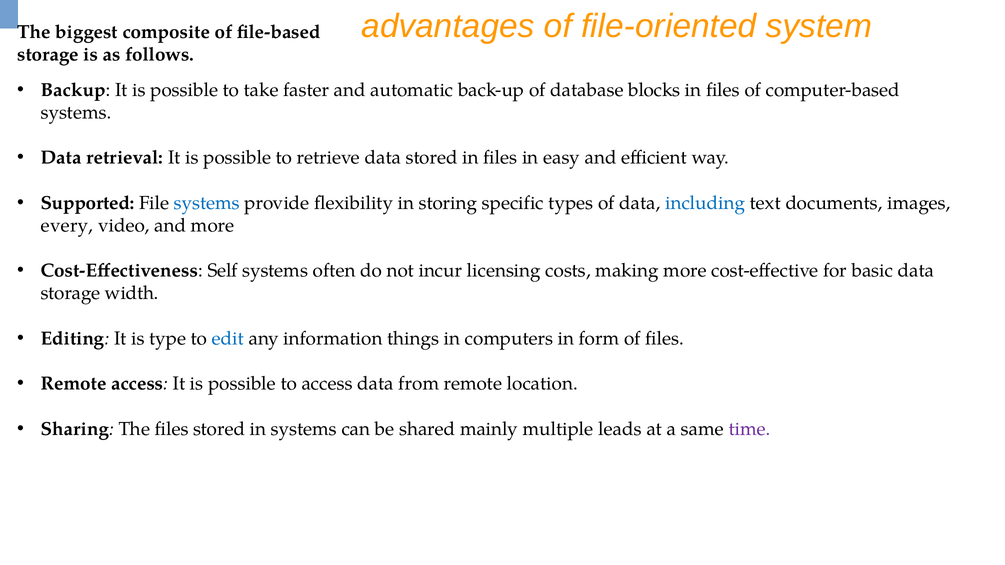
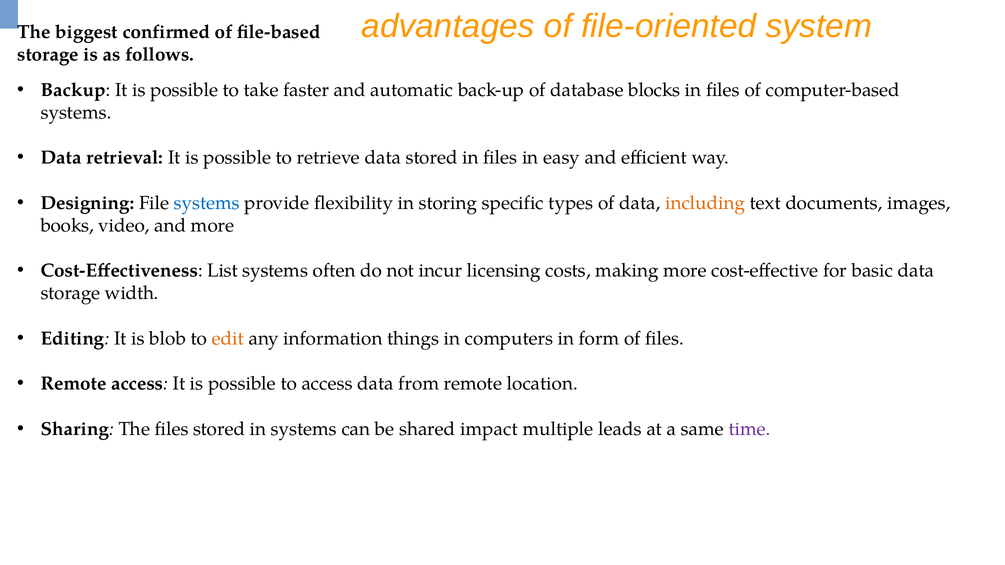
composite: composite -> confirmed
Supported: Supported -> Designing
including colour: blue -> orange
every: every -> books
Self: Self -> List
type: type -> blob
edit colour: blue -> orange
mainly: mainly -> impact
